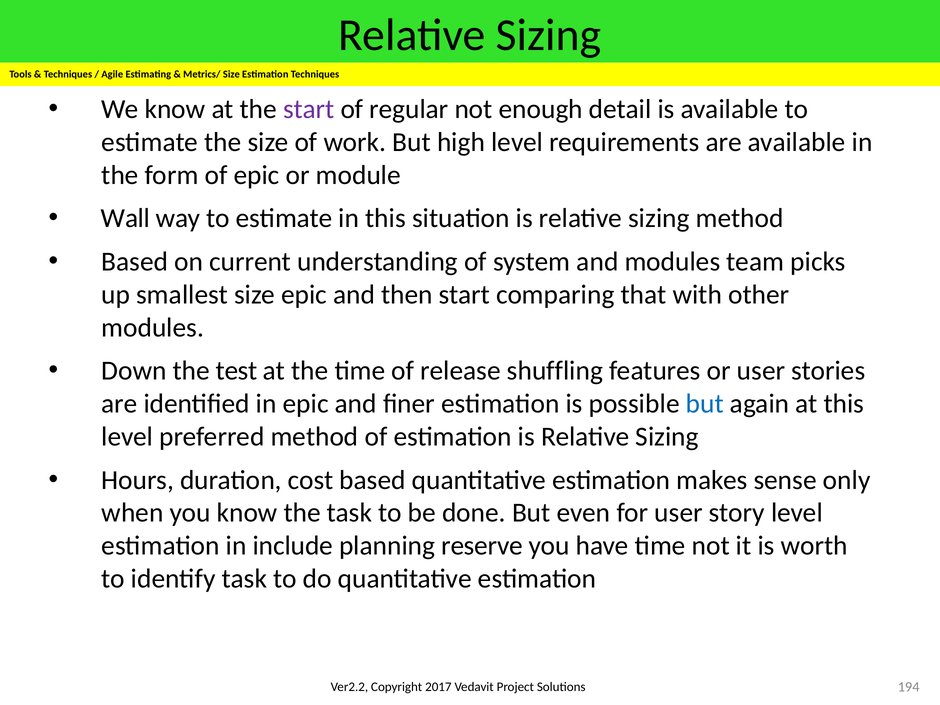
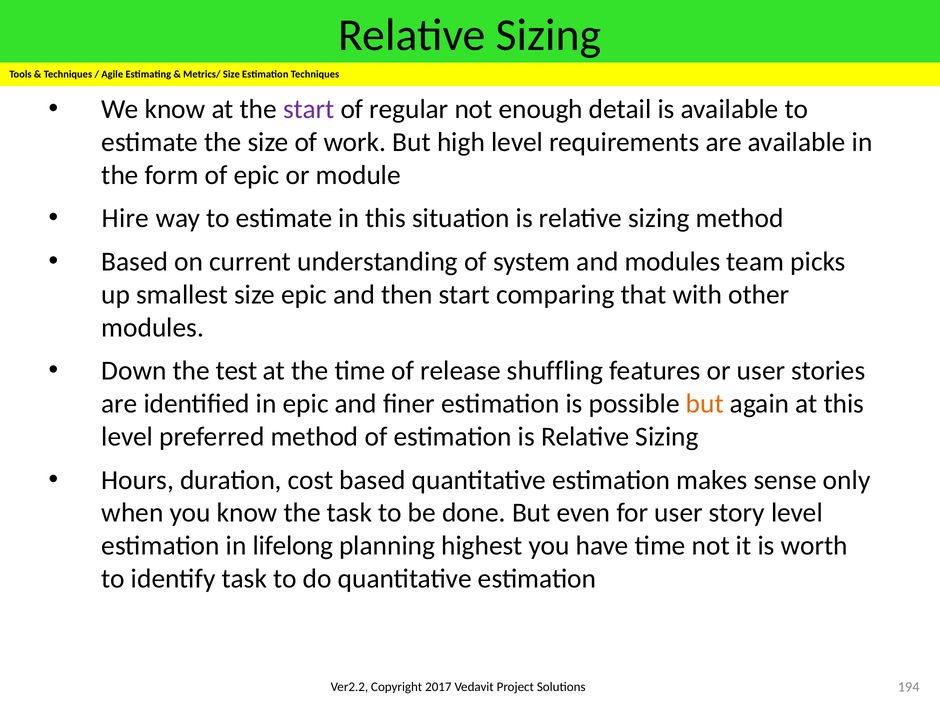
Wall: Wall -> Hire
but at (705, 404) colour: blue -> orange
include: include -> lifelong
reserve: reserve -> highest
